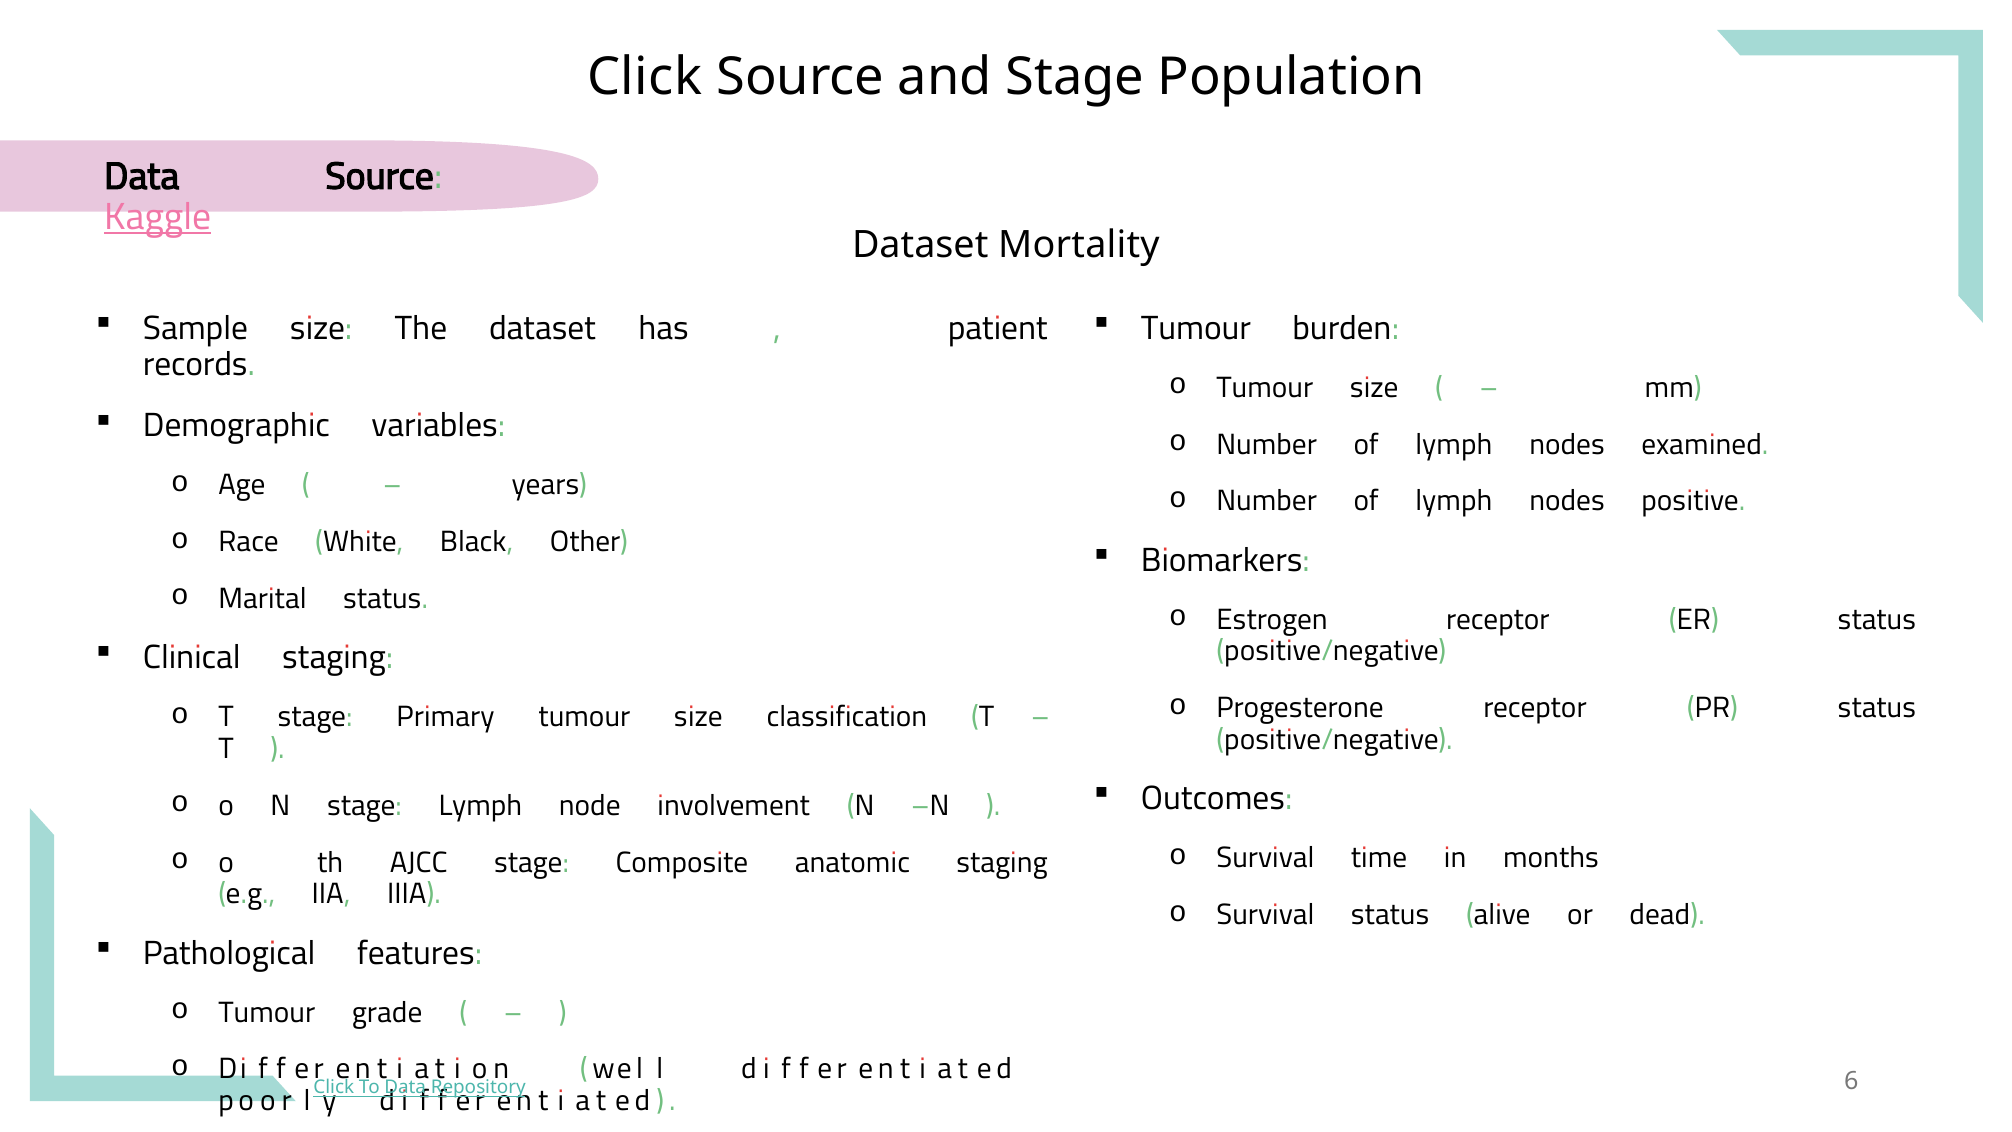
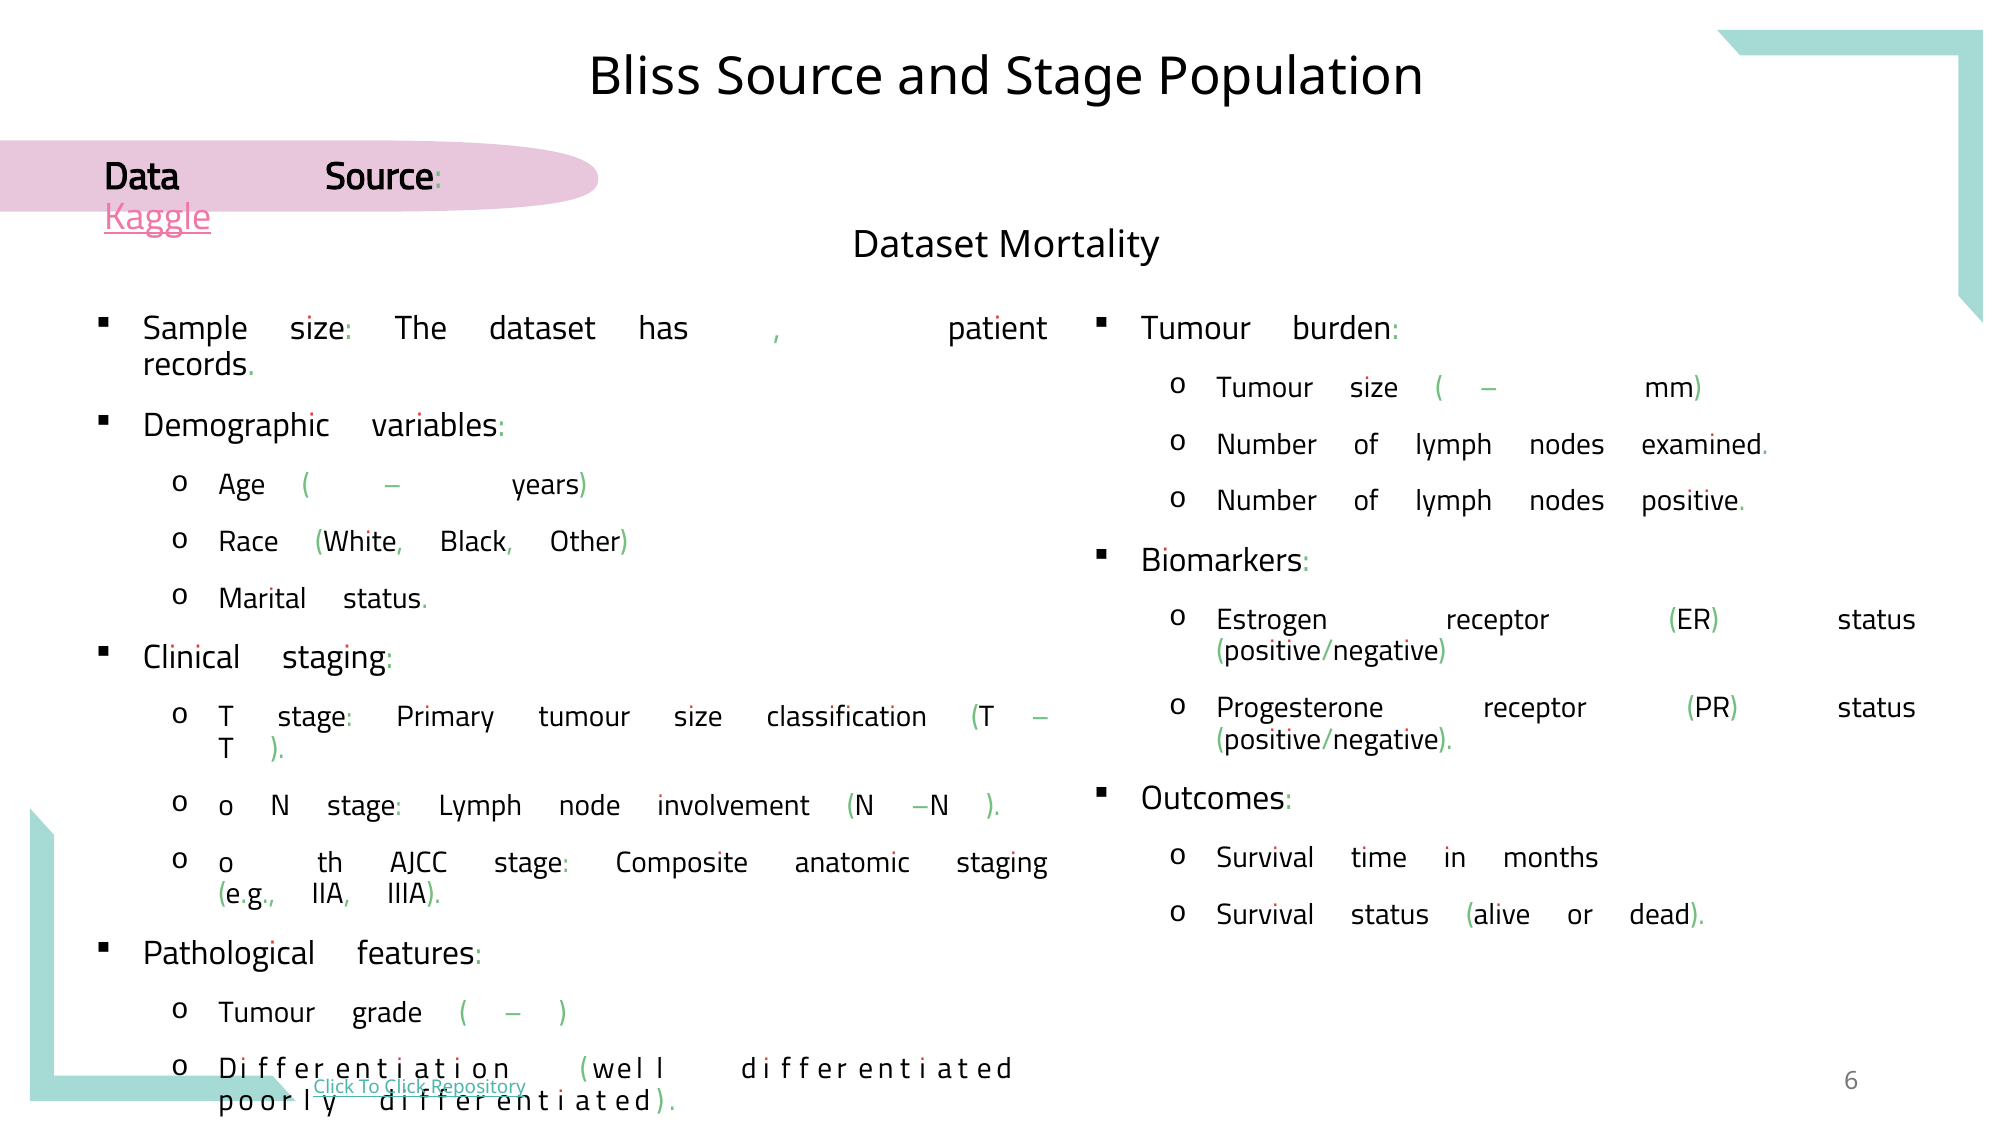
Click at (645, 77): Click -> Bliss
Data at (405, 1087): Data -> Click
